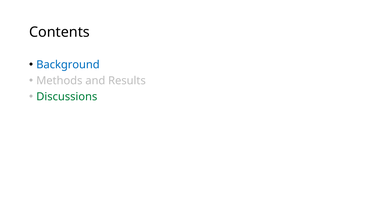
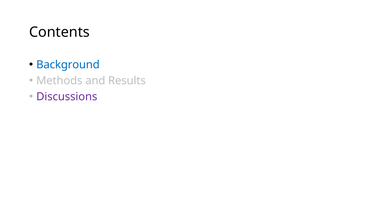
Discussions colour: green -> purple
